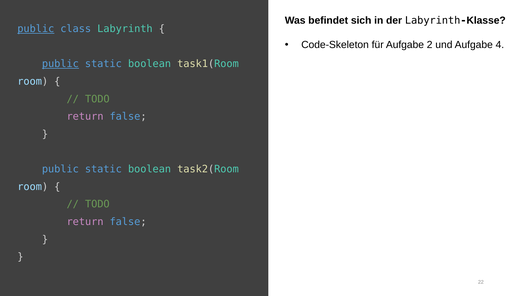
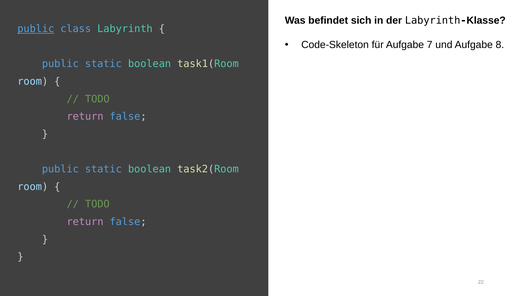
2: 2 -> 7
4: 4 -> 8
public at (60, 64) underline: present -> none
